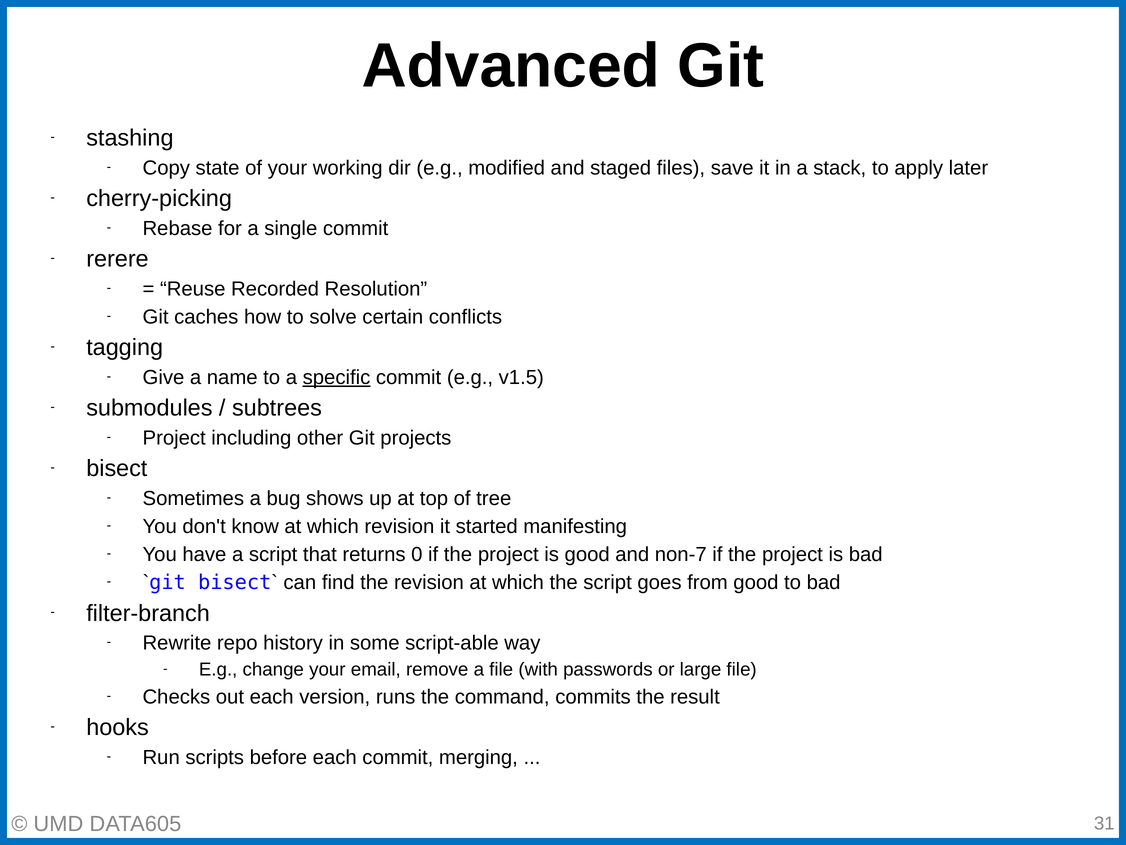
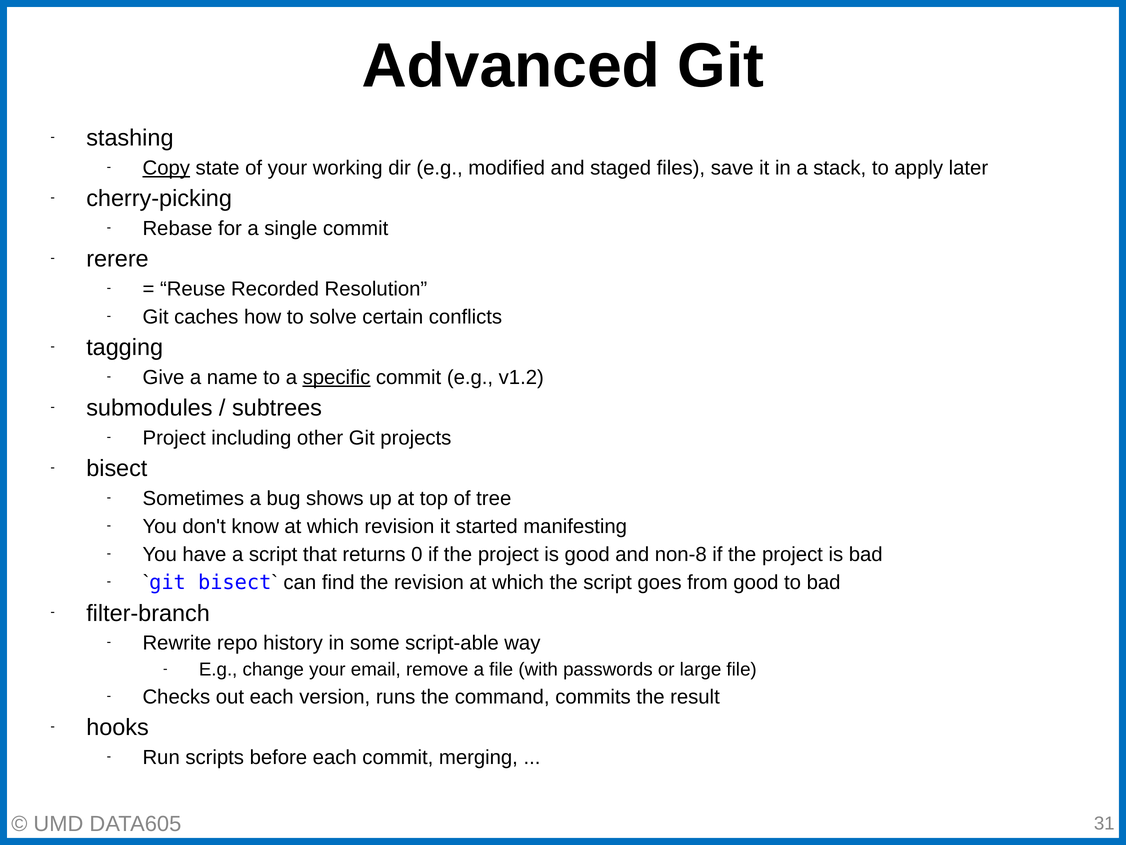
Copy underline: none -> present
v1.5: v1.5 -> v1.2
non-7: non-7 -> non-8
